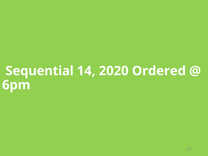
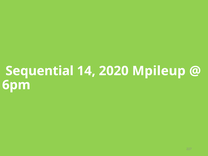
Ordered: Ordered -> Mpileup
